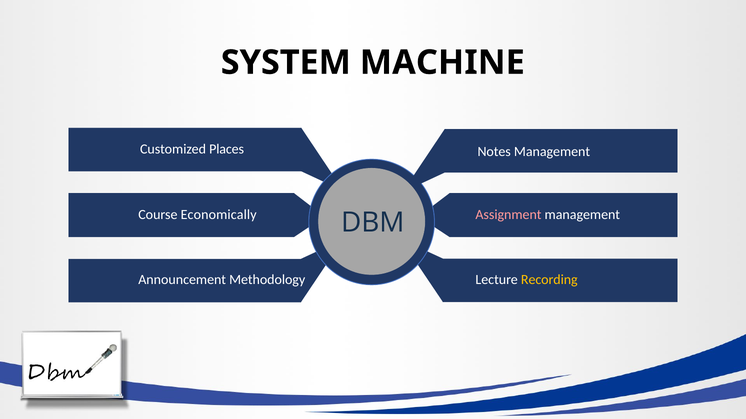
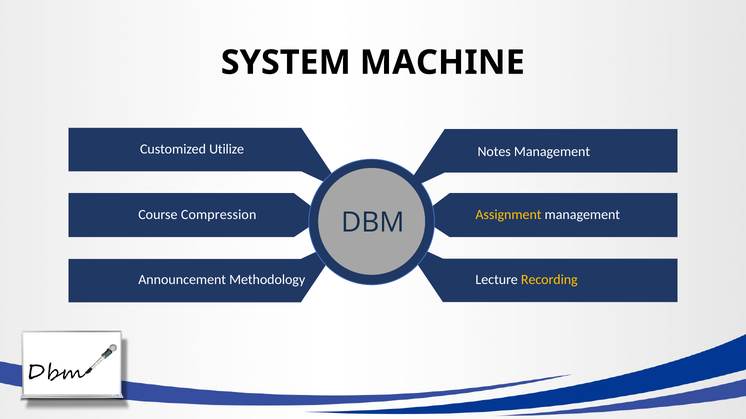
Places: Places -> Utilize
Economically: Economically -> Compression
Assignment colour: pink -> yellow
